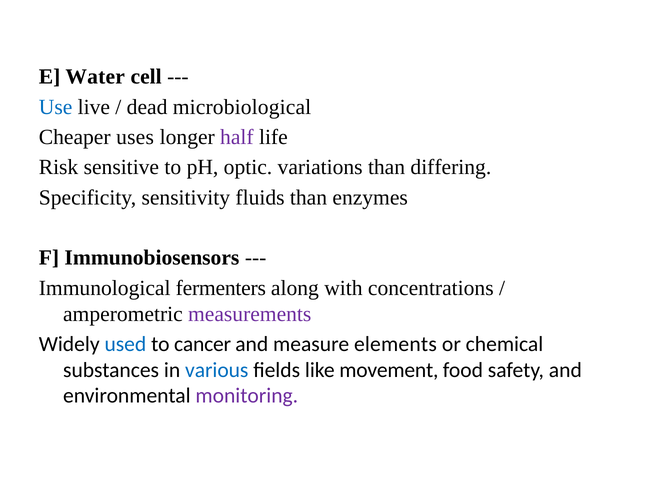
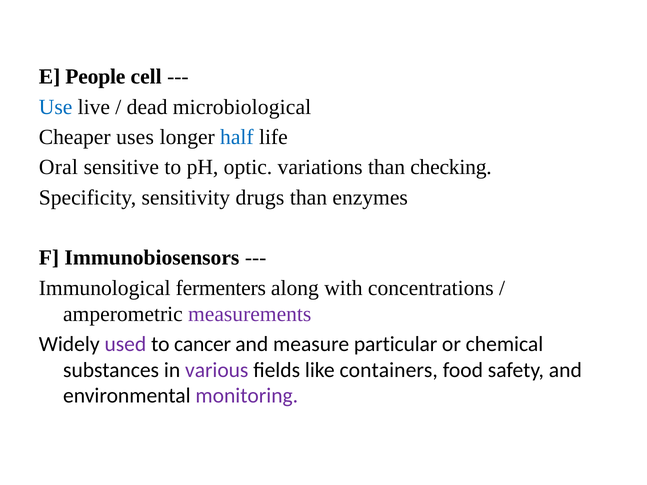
Water: Water -> People
half colour: purple -> blue
Risk: Risk -> Oral
differing: differing -> checking
fluids: fluids -> drugs
used colour: blue -> purple
elements: elements -> particular
various colour: blue -> purple
movement: movement -> containers
